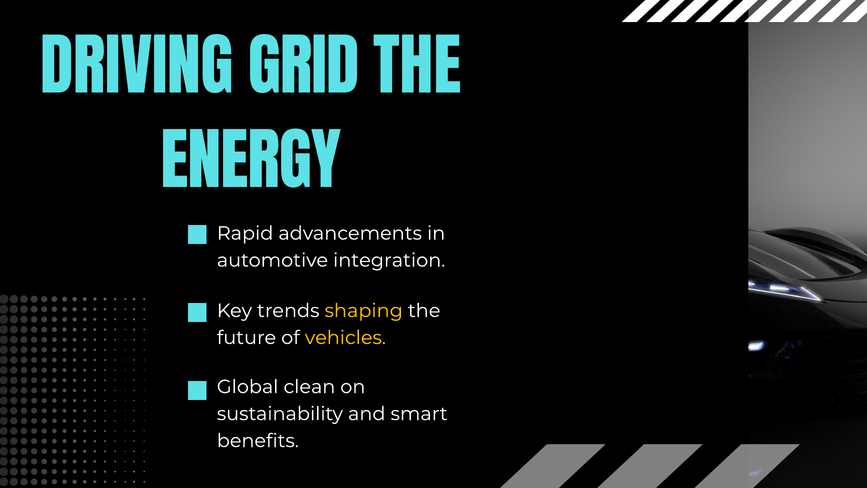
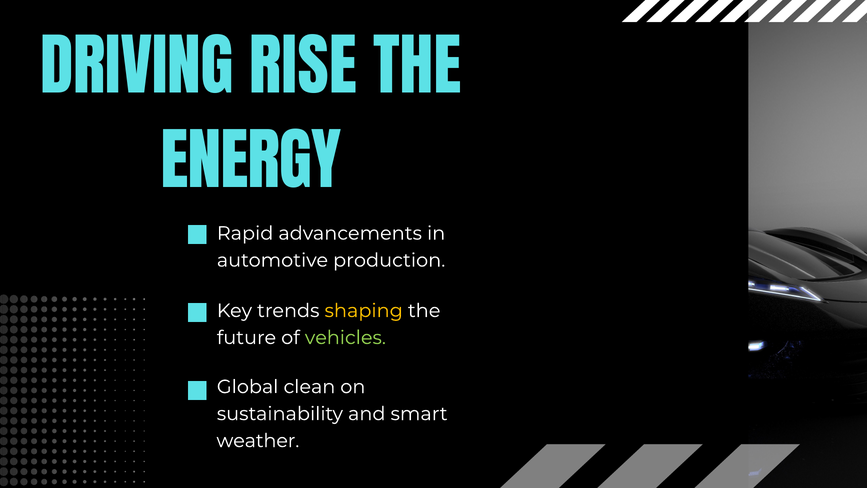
GRID: GRID -> RISE
integration: integration -> production
vehicles colour: yellow -> light green
benefits: benefits -> weather
